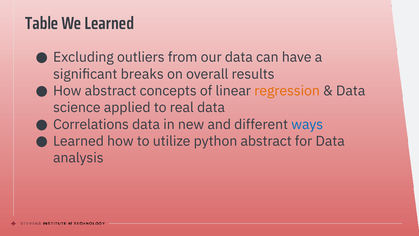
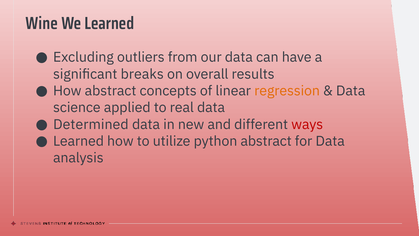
Table: Table -> Wine
Correlations: Correlations -> Determined
ways colour: blue -> red
